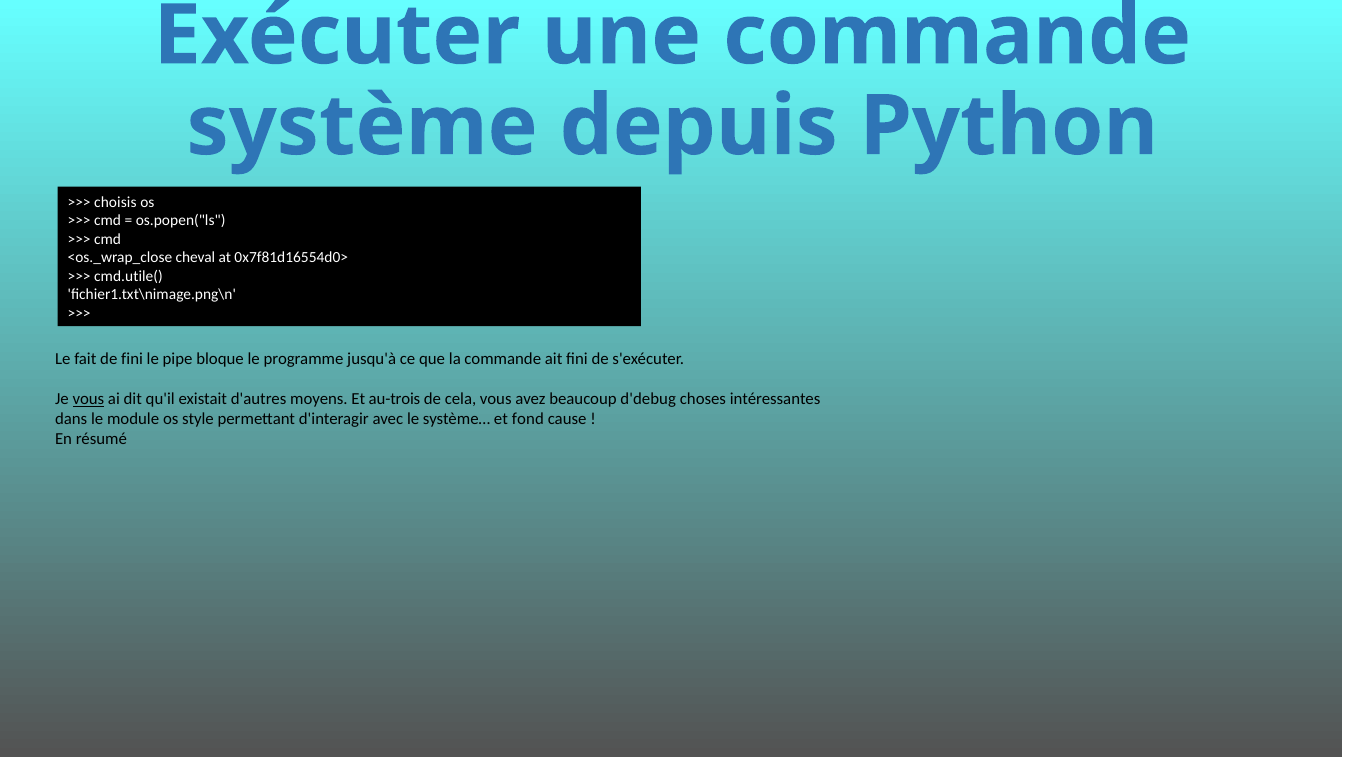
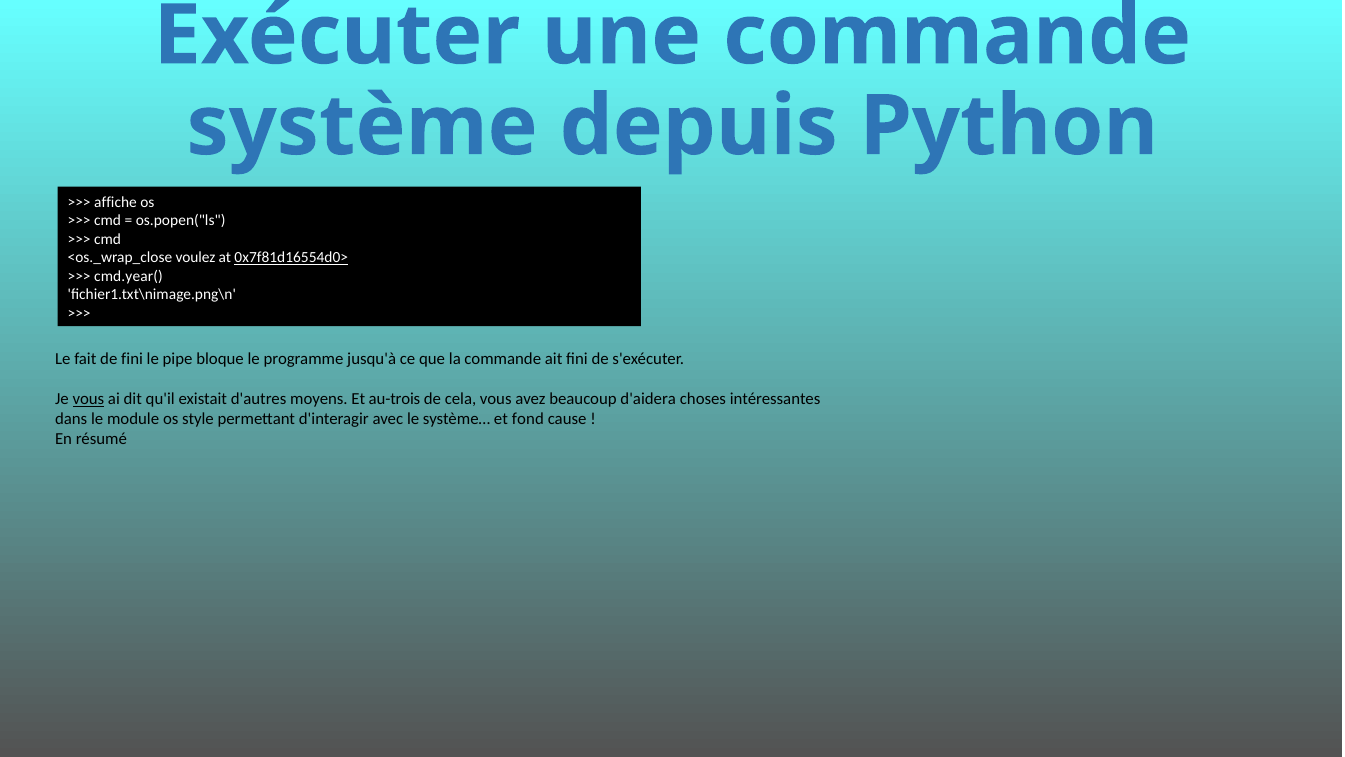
choisis: choisis -> affiche
cheval: cheval -> voulez
0x7f81d16554d0> underline: none -> present
cmd.utile(: cmd.utile( -> cmd.year(
d'debug: d'debug -> d'aidera
